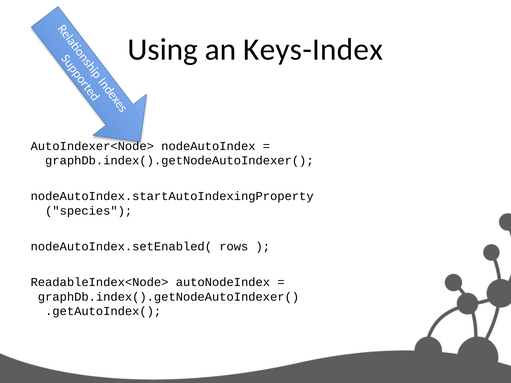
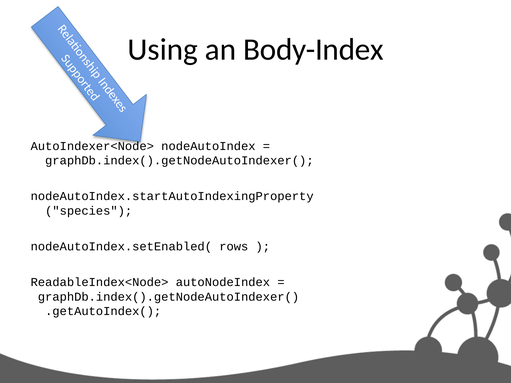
Keys-Index: Keys-Index -> Body-Index
